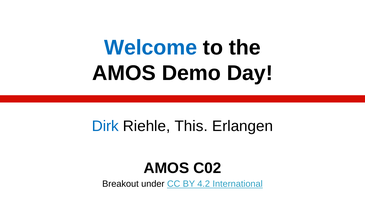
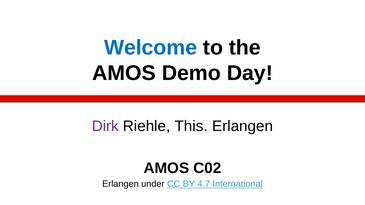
Dirk colour: blue -> purple
Breakout at (120, 184): Breakout -> Erlangen
4.2: 4.2 -> 4.7
